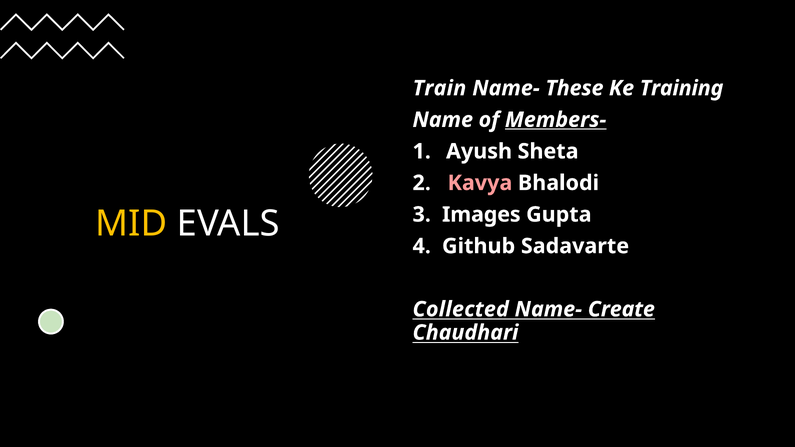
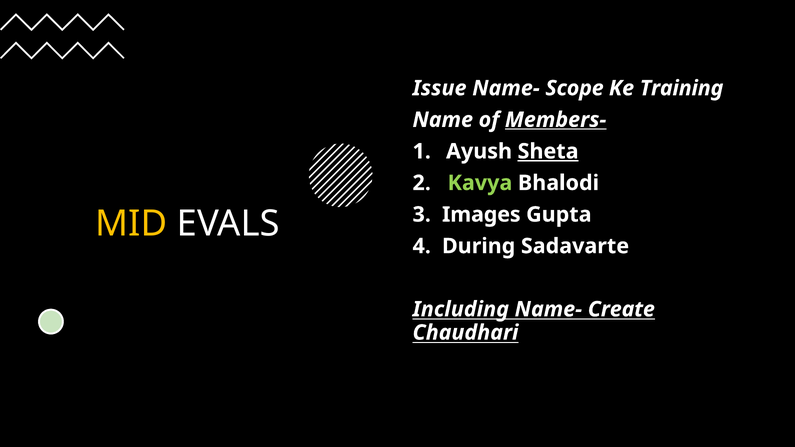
Train: Train -> Issue
These: These -> Scope
Sheta underline: none -> present
Kavya colour: pink -> light green
Github: Github -> During
Collected: Collected -> Including
